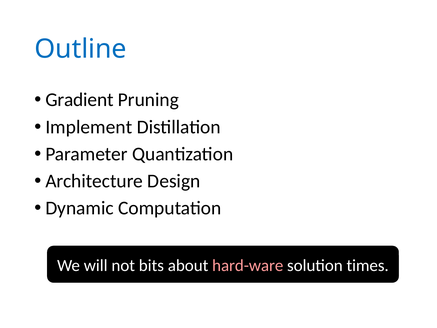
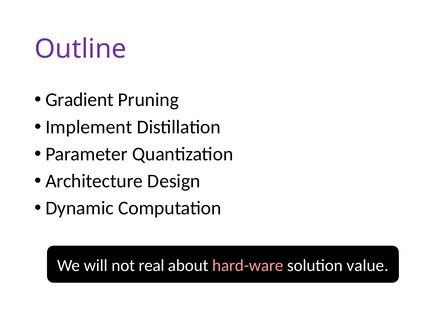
Outline colour: blue -> purple
bits: bits -> real
times: times -> value
